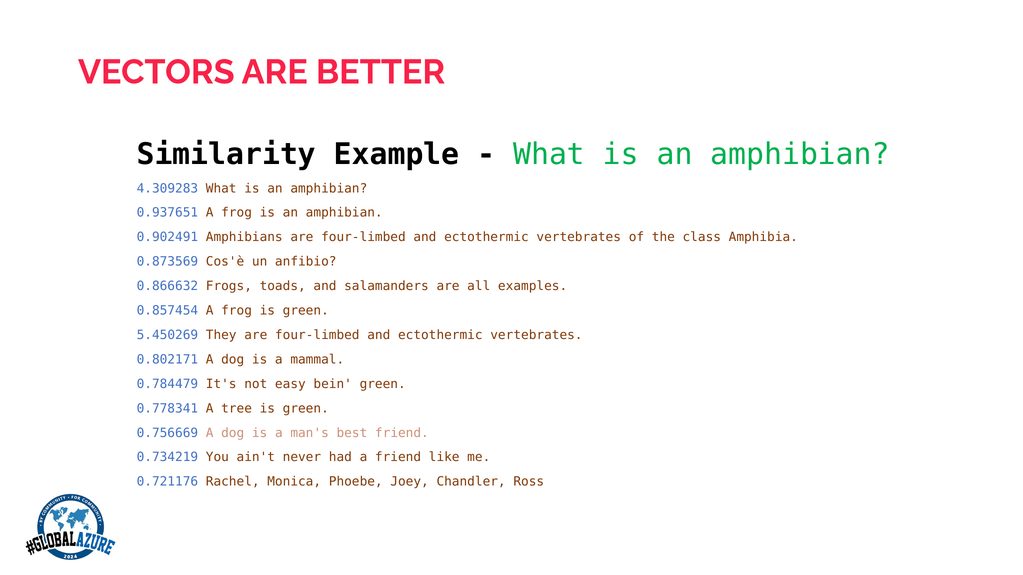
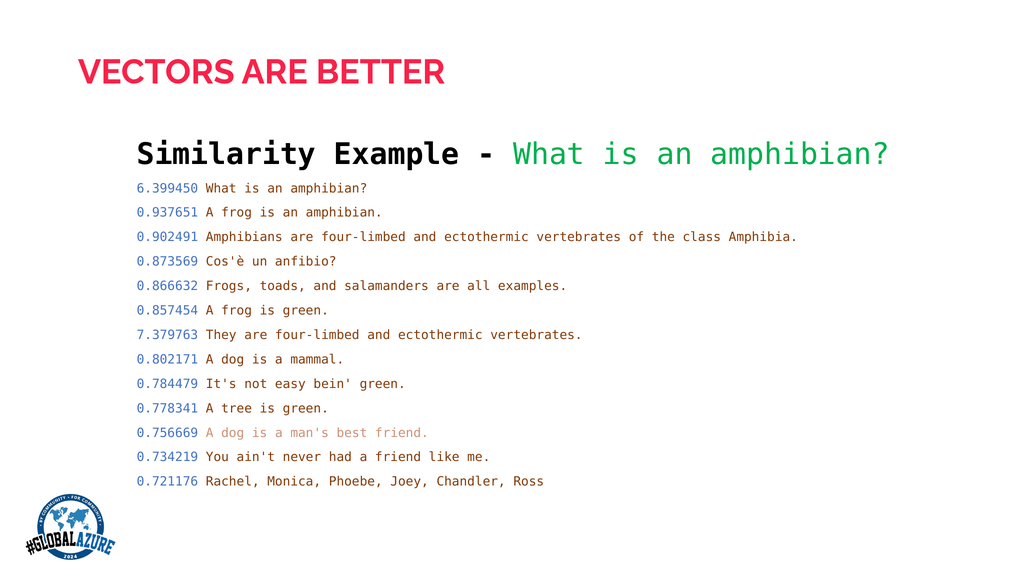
4.309283: 4.309283 -> 6.399450
5.450269: 5.450269 -> 7.379763
